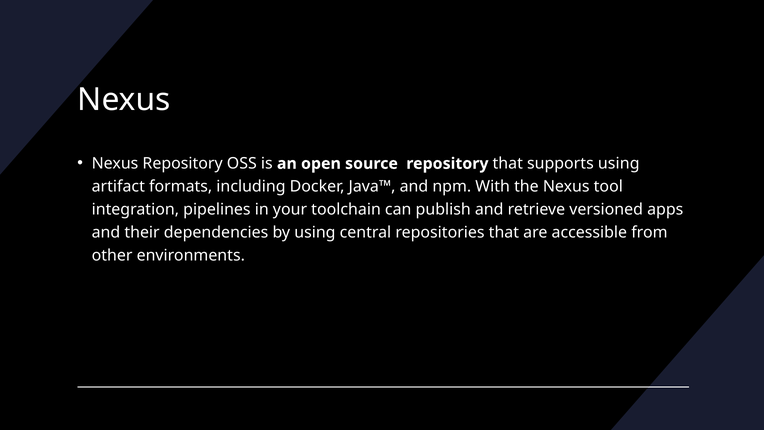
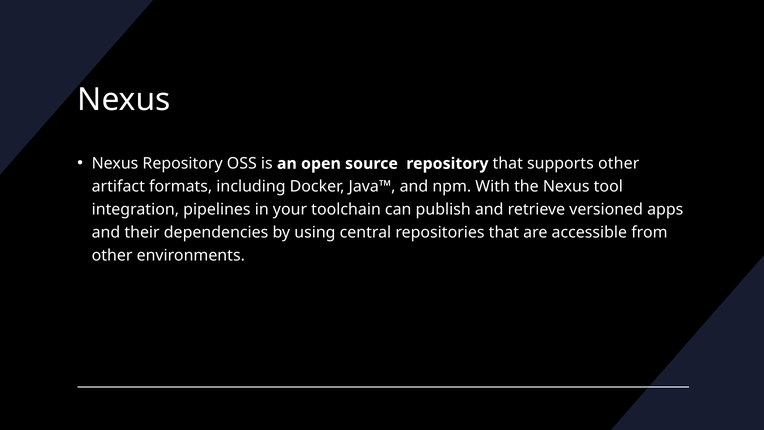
supports using: using -> other
